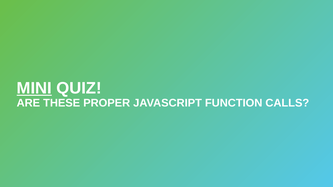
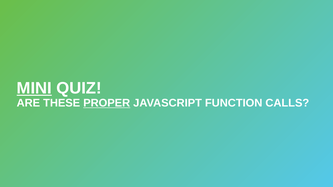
PROPER underline: none -> present
